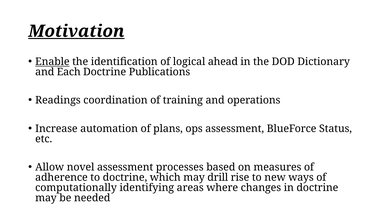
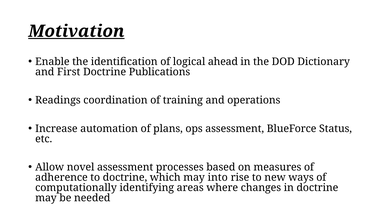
Enable underline: present -> none
Each: Each -> First
drill: drill -> into
